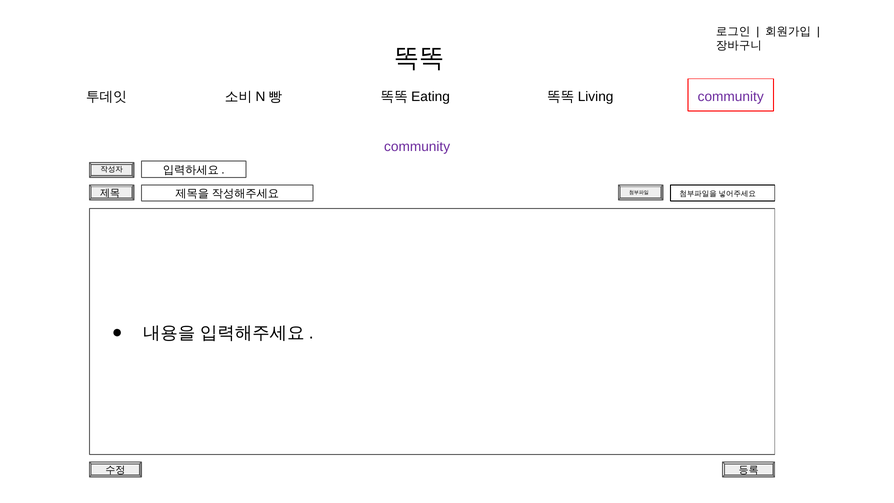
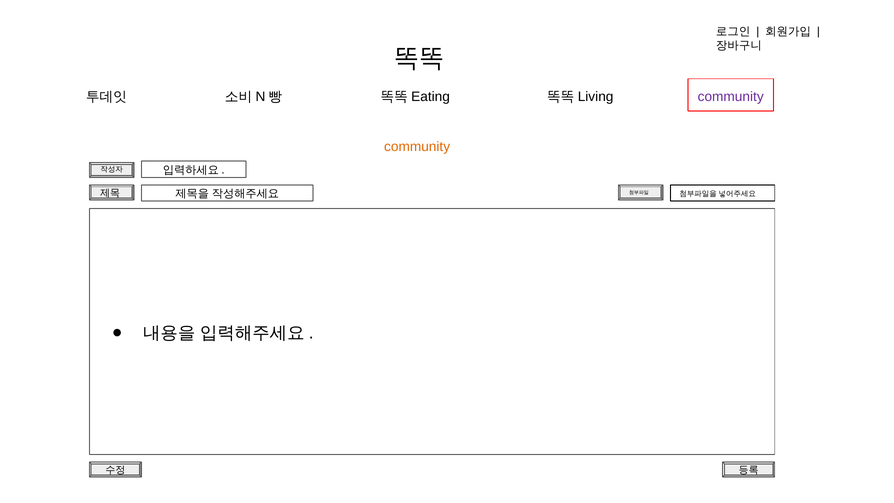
community at (417, 147) colour: purple -> orange
